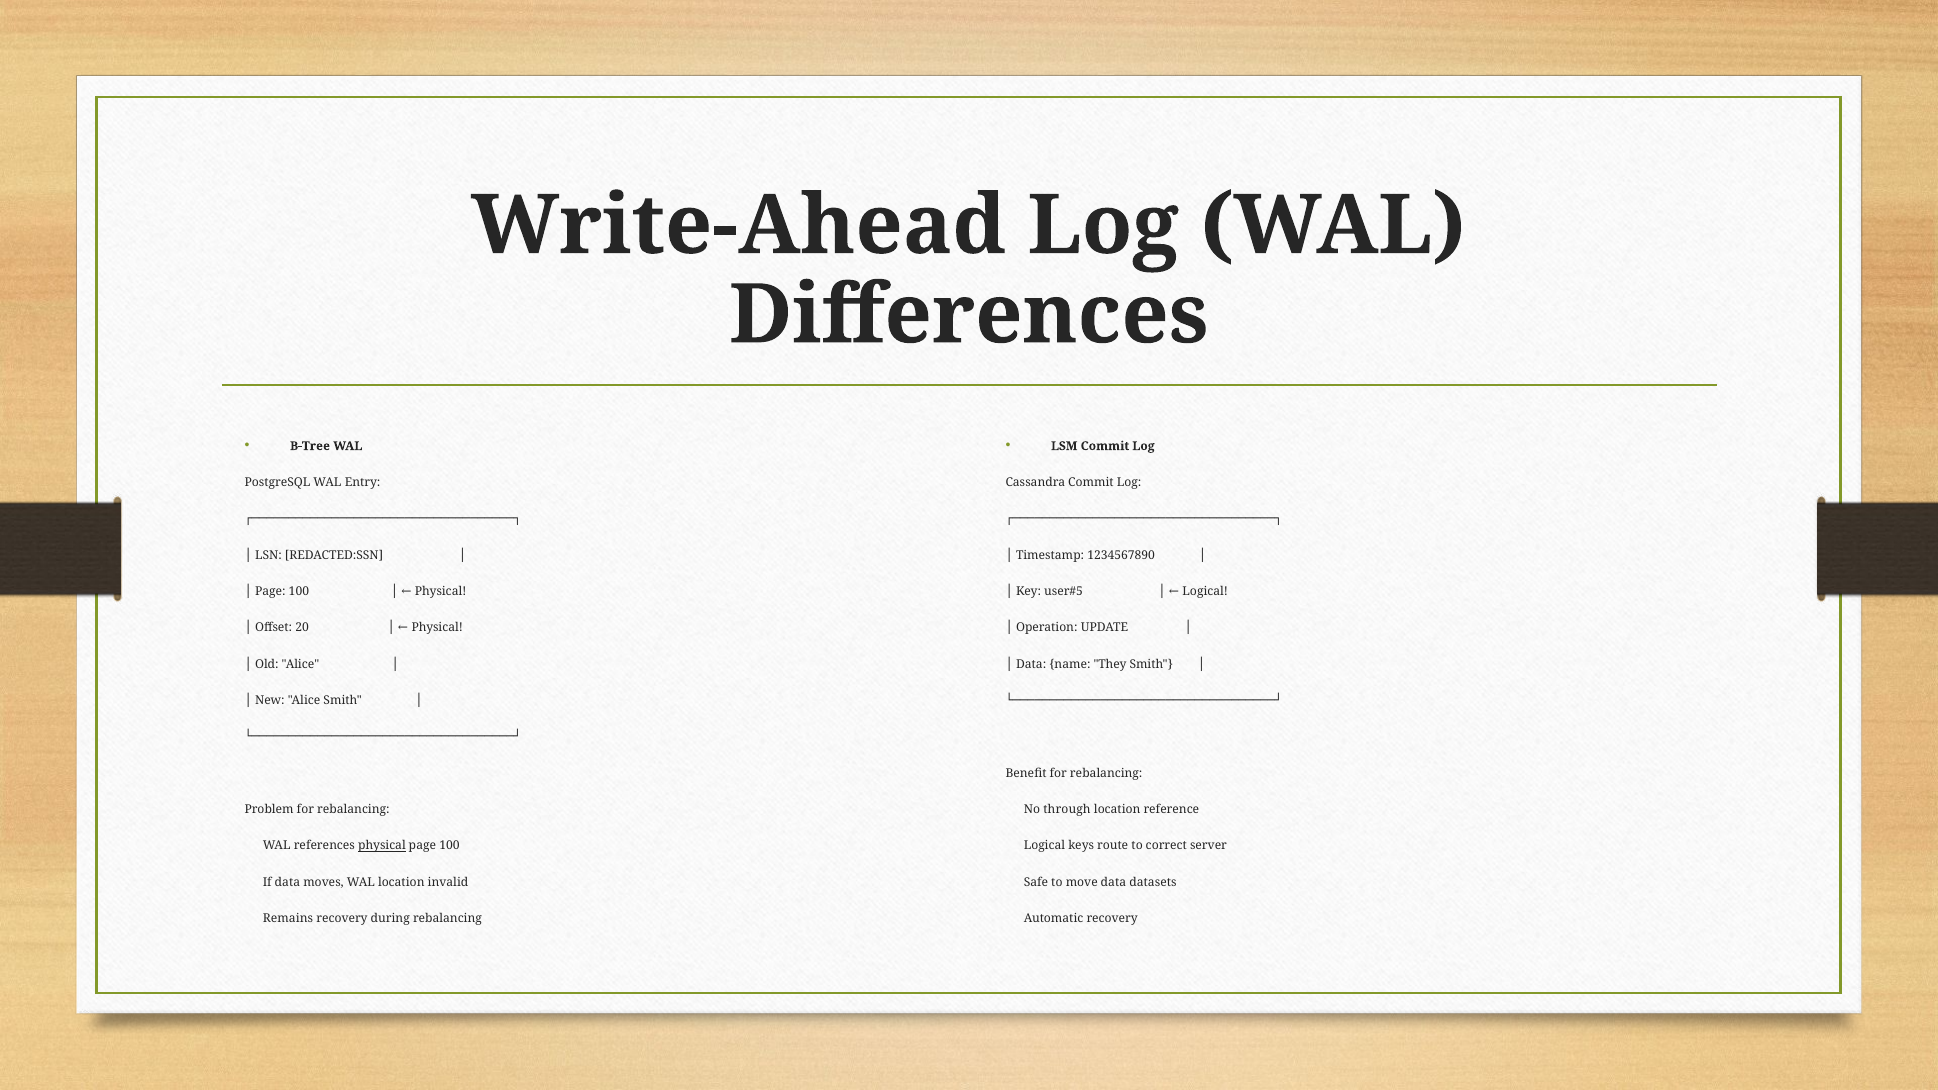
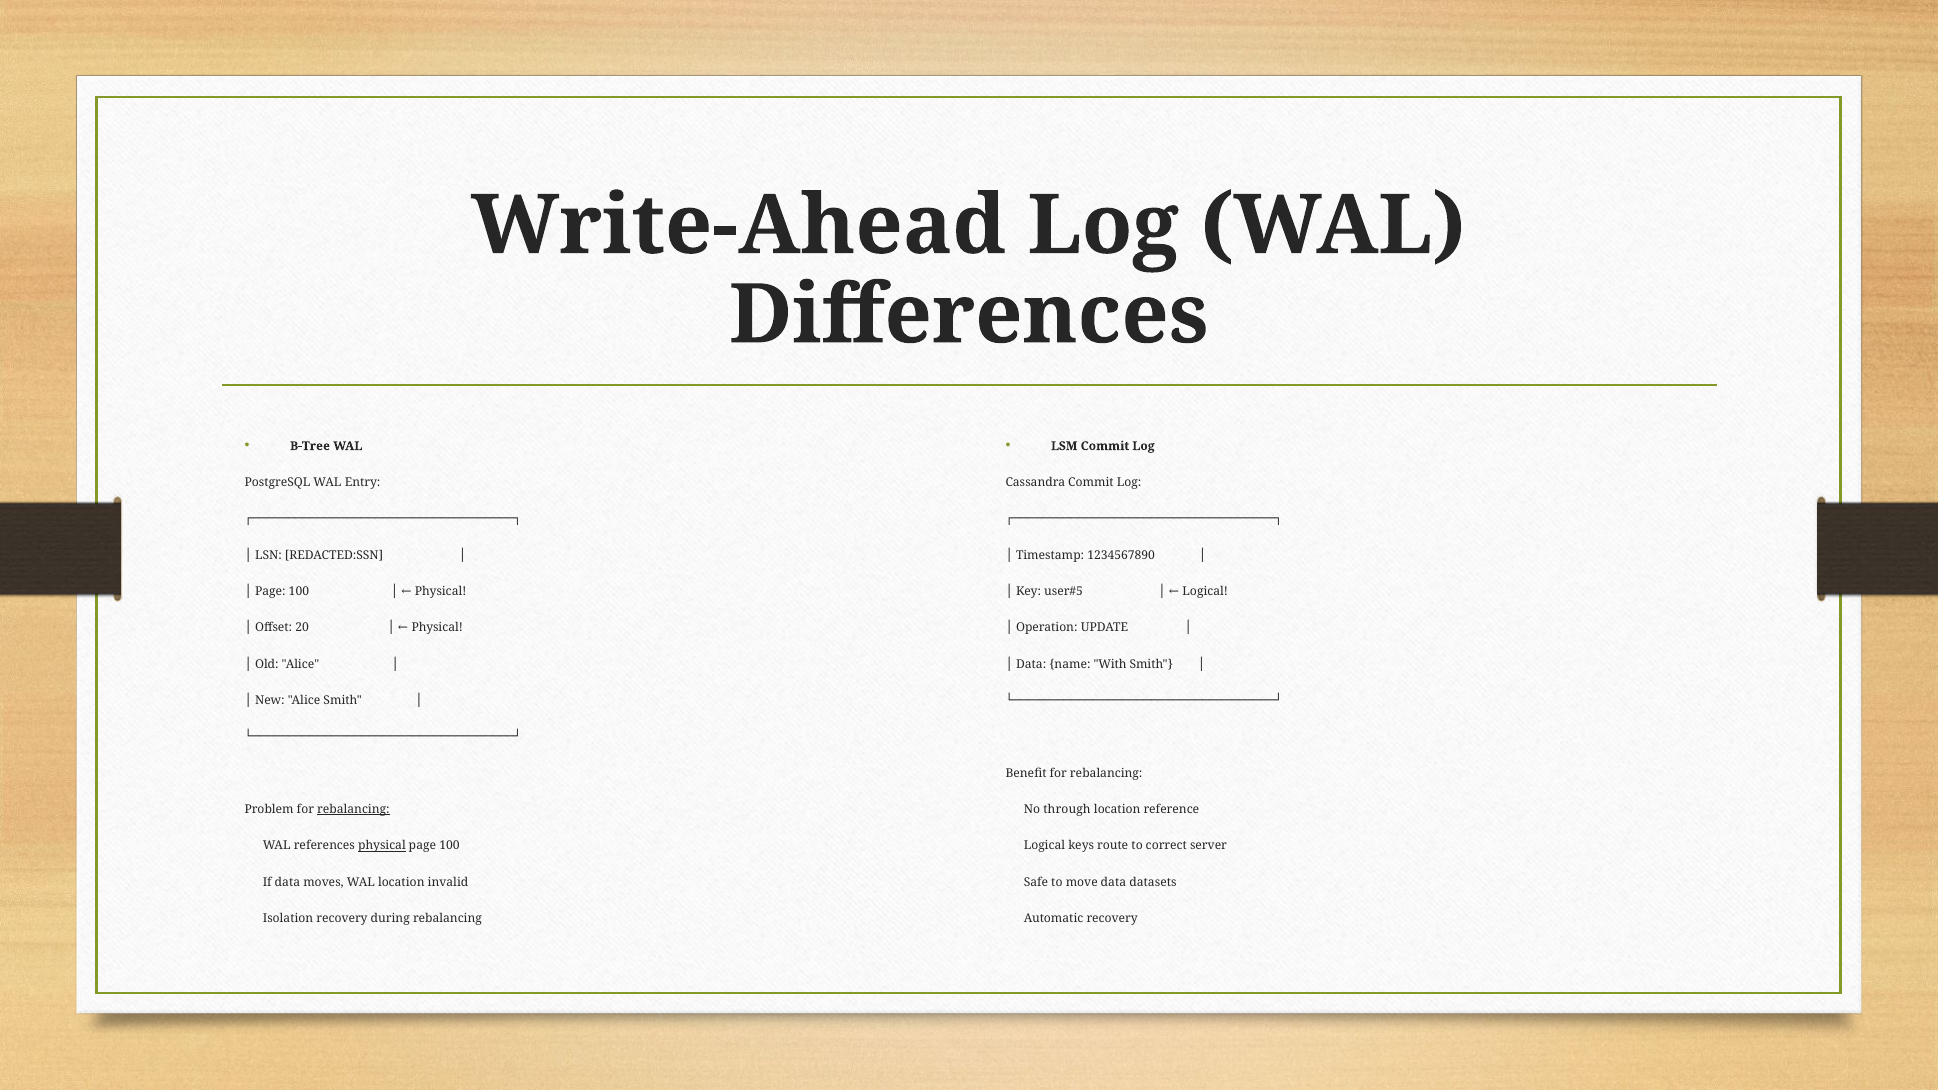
They: They -> With
rebalancing at (353, 809) underline: none -> present
Remains: Remains -> Isolation
